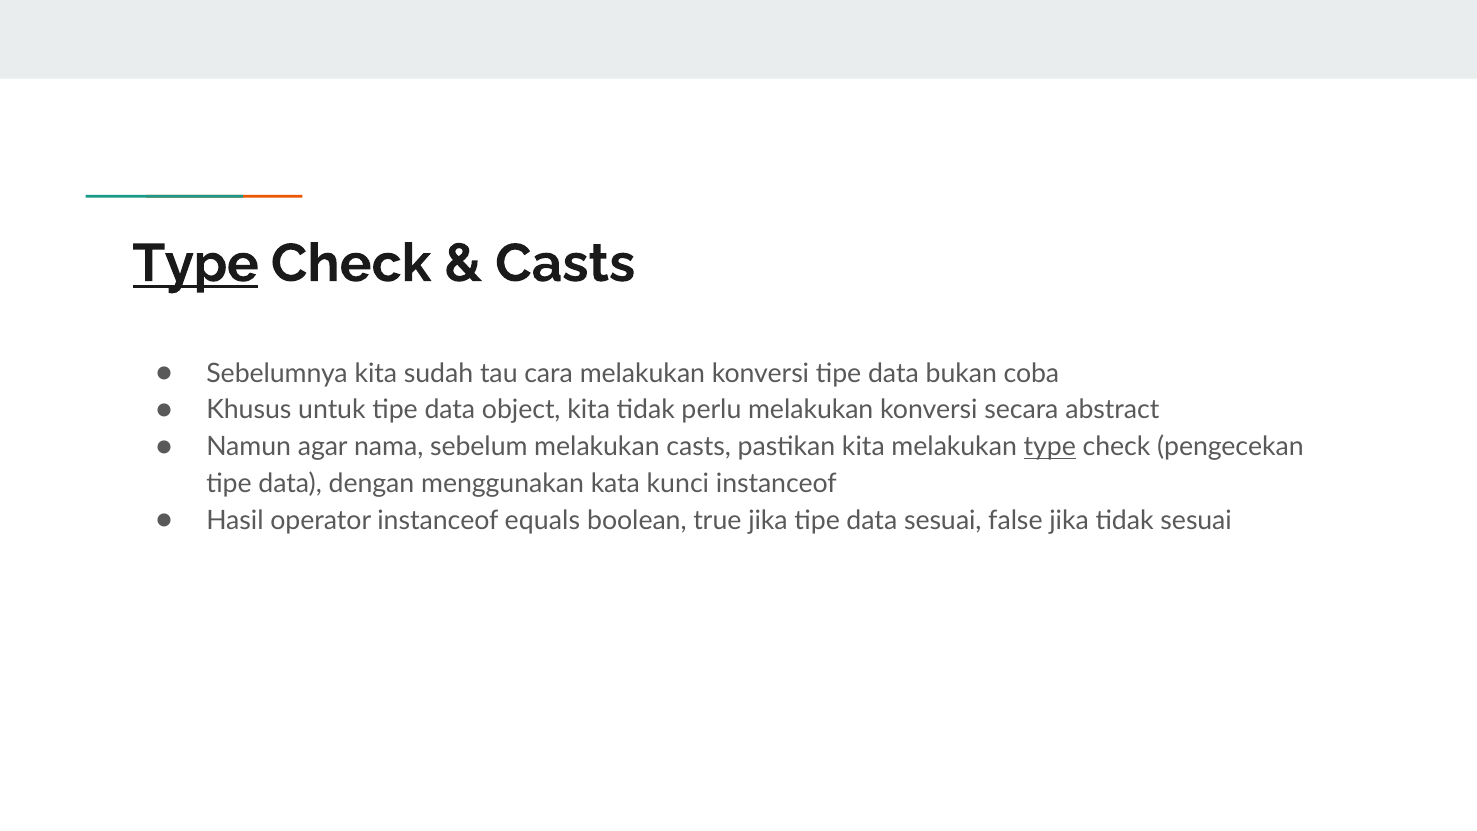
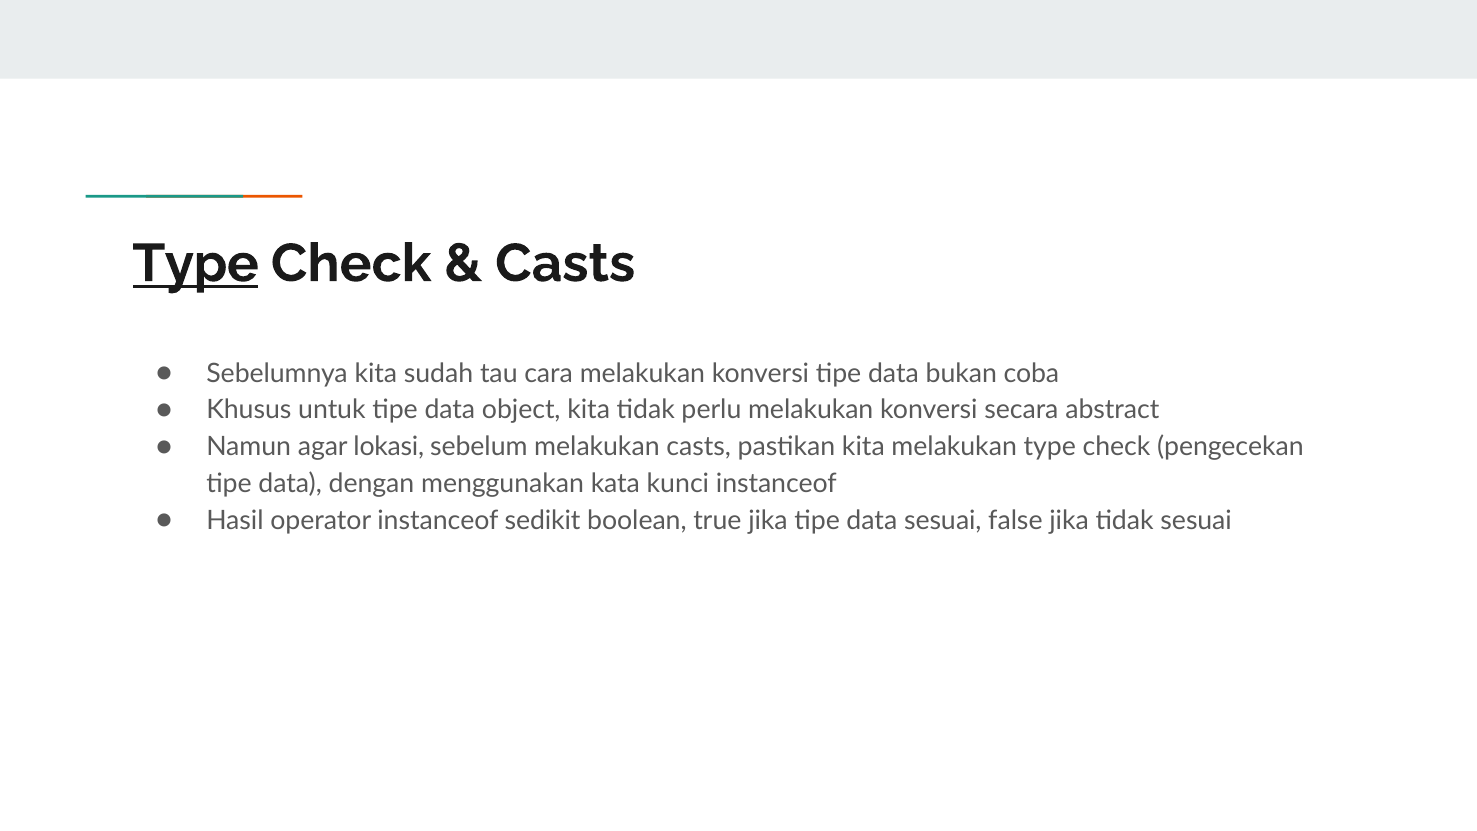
nama: nama -> lokasi
type at (1050, 447) underline: present -> none
equals: equals -> sedikit
